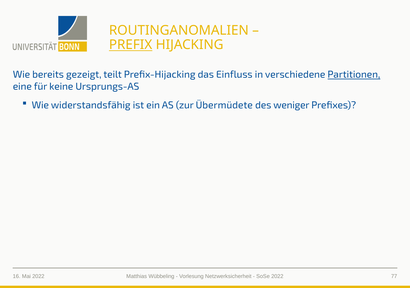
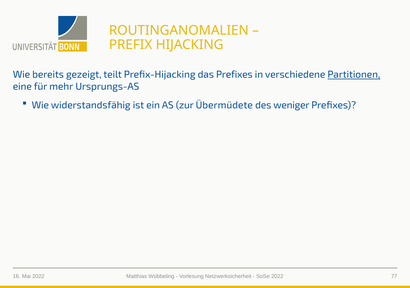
PREFIX underline: present -> none
das Einfluss: Einfluss -> Prefixes
keine: keine -> mehr
